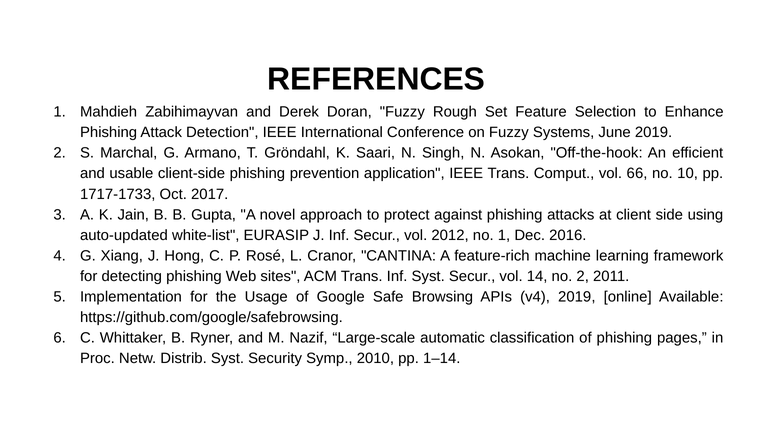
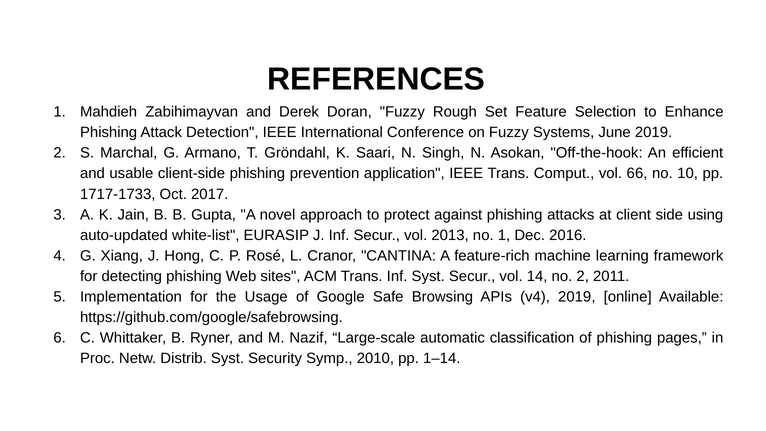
2012: 2012 -> 2013
